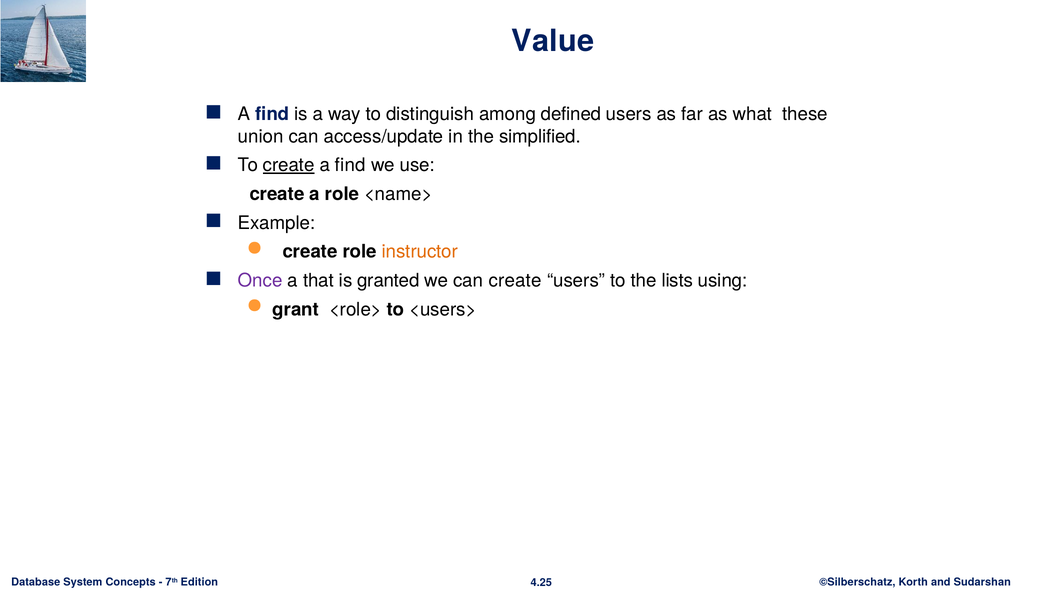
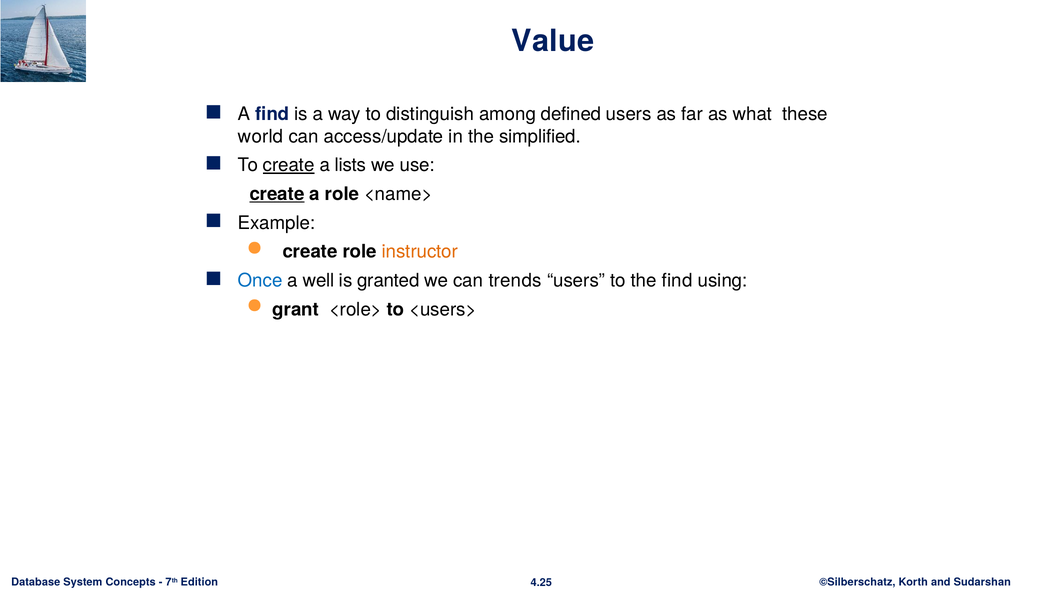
union: union -> world
find at (350, 165): find -> lists
create at (277, 194) underline: none -> present
Once colour: purple -> blue
that: that -> well
can create: create -> trends
the lists: lists -> find
